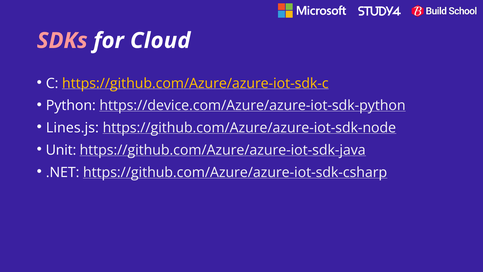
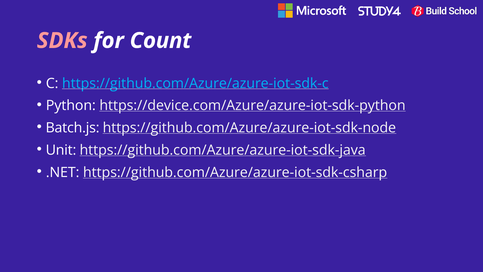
Cloud: Cloud -> Count
https://github.com/Azure/azure-iot-sdk-c colour: yellow -> light blue
Lines.js: Lines.js -> Batch.js
